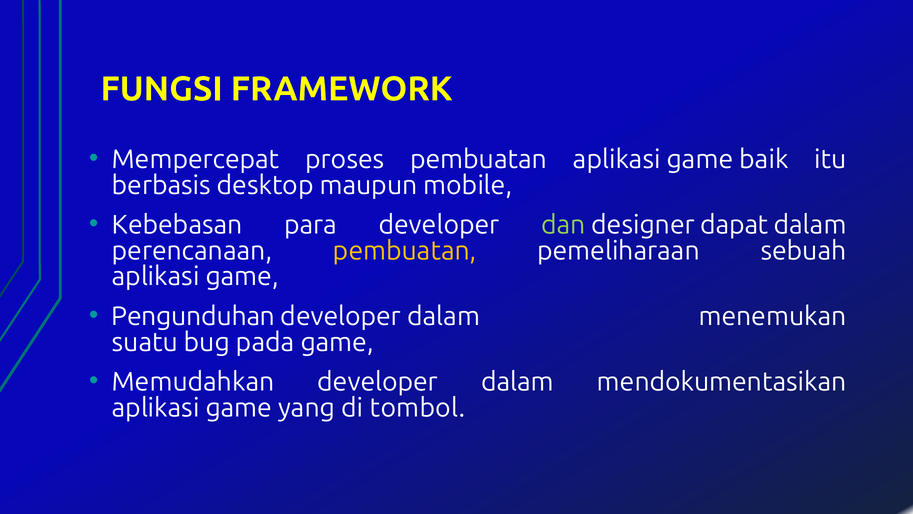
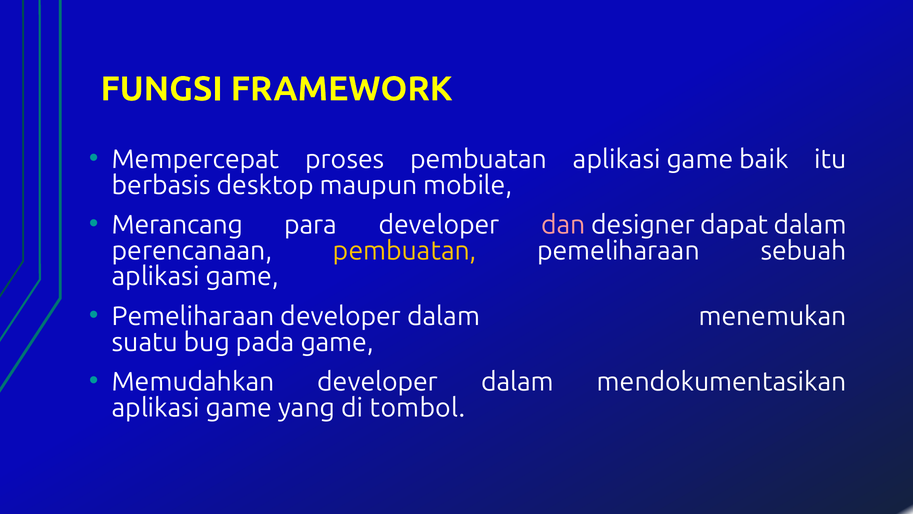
Kebebasan: Kebebasan -> Merancang
dan colour: light green -> pink
Pengunduhan at (193, 316): Pengunduhan -> Pemeliharaan
